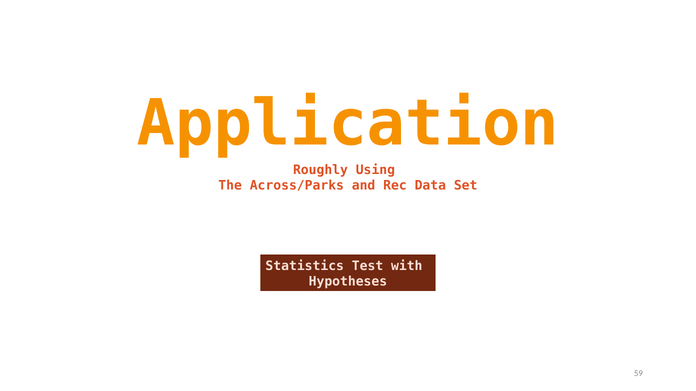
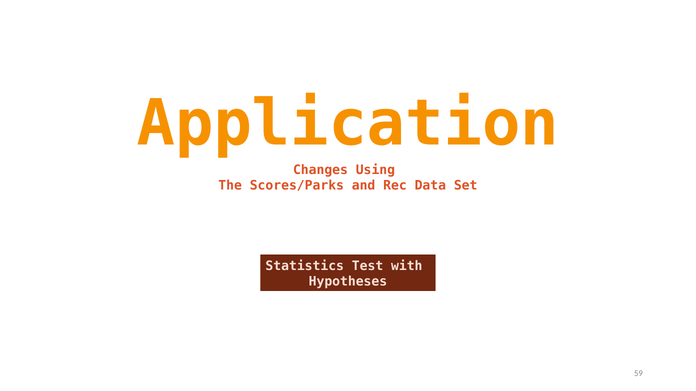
Roughly: Roughly -> Changes
Across/Parks: Across/Parks -> Scores/Parks
